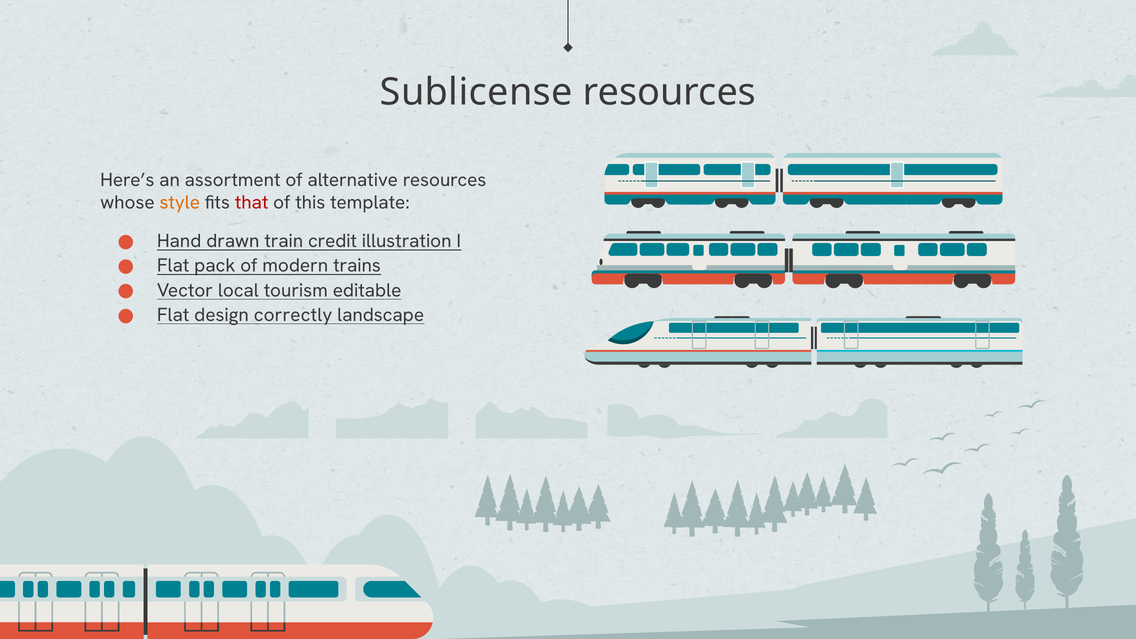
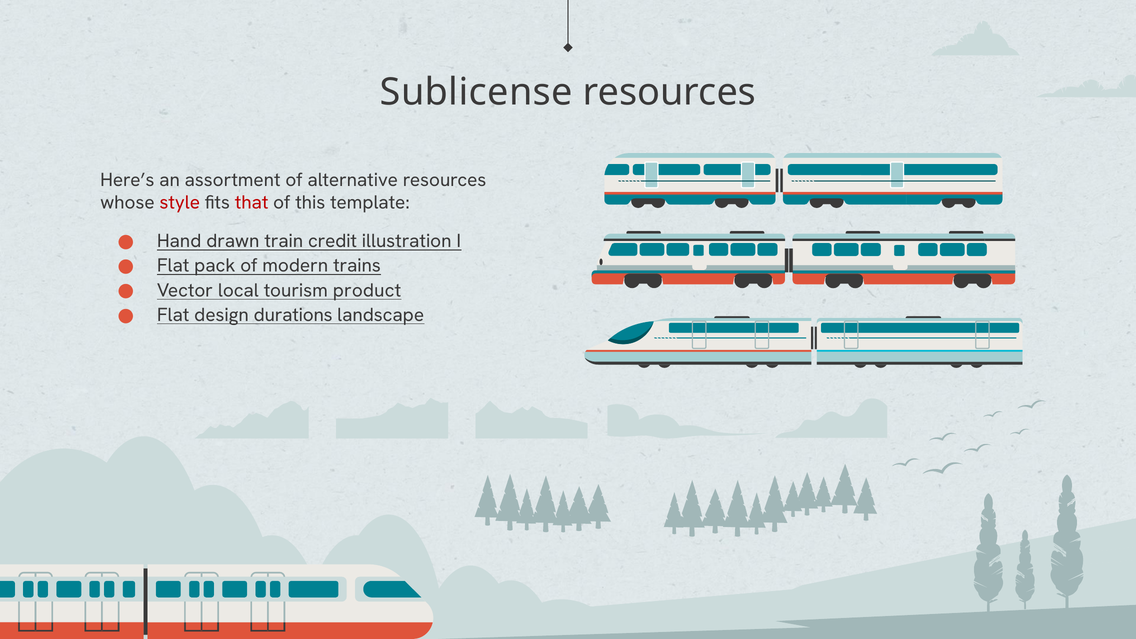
style colour: orange -> red
editable: editable -> product
correctly: correctly -> durations
